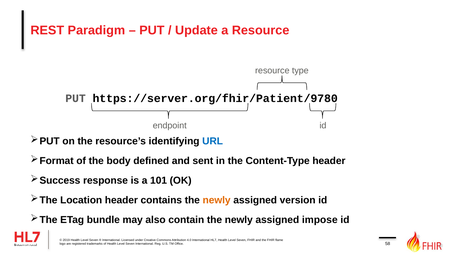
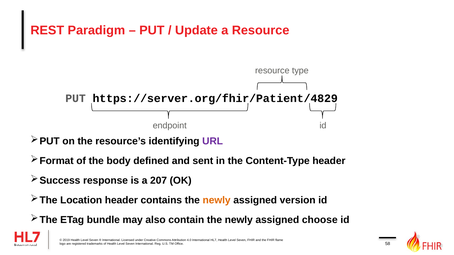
https://server.org/fhir/Patient/9780: https://server.org/fhir/Patient/9780 -> https://server.org/fhir/Patient/4829
URL colour: blue -> purple
101: 101 -> 207
impose: impose -> choose
